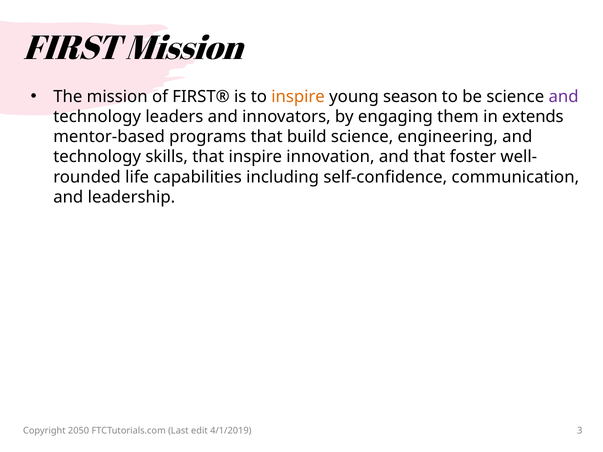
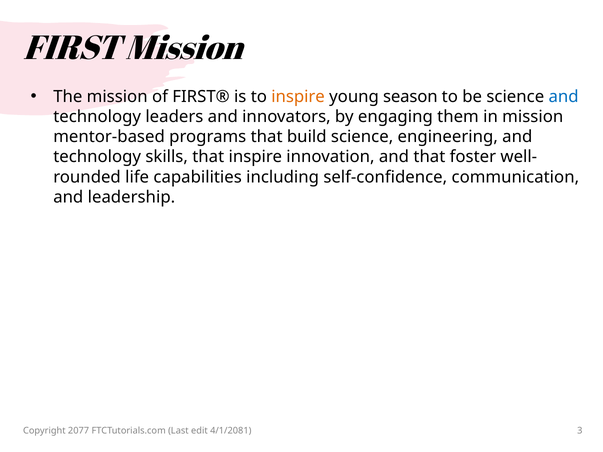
and at (564, 97) colour: purple -> blue
in extends: extends -> mission
2050: 2050 -> 2077
4/1/2019: 4/1/2019 -> 4/1/2081
